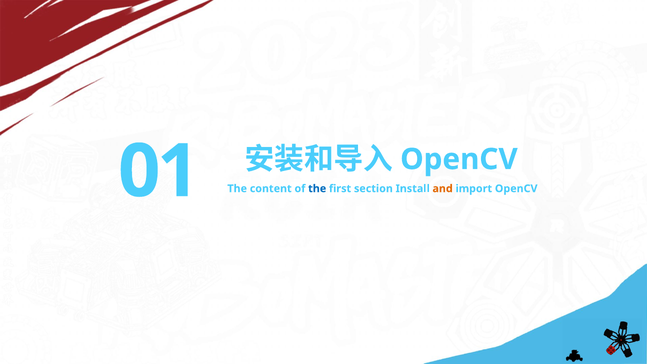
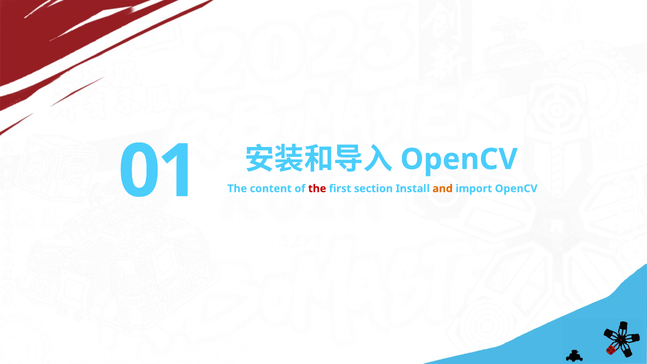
the at (317, 189) colour: blue -> red
